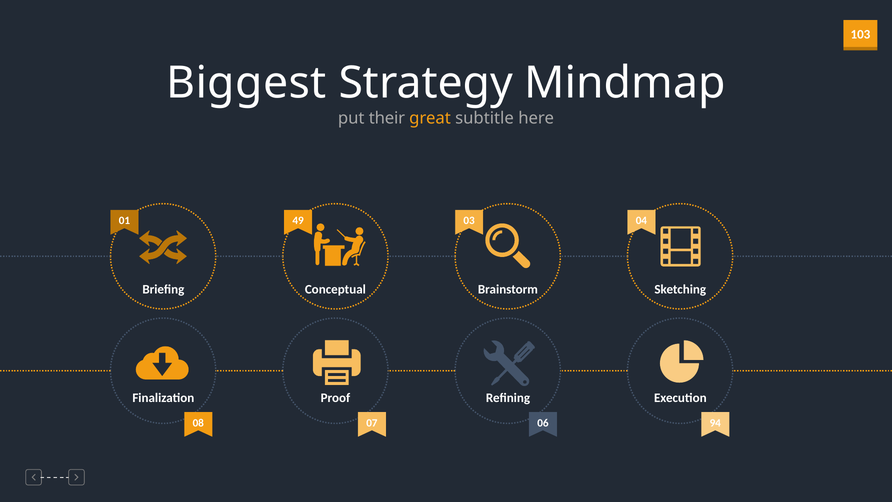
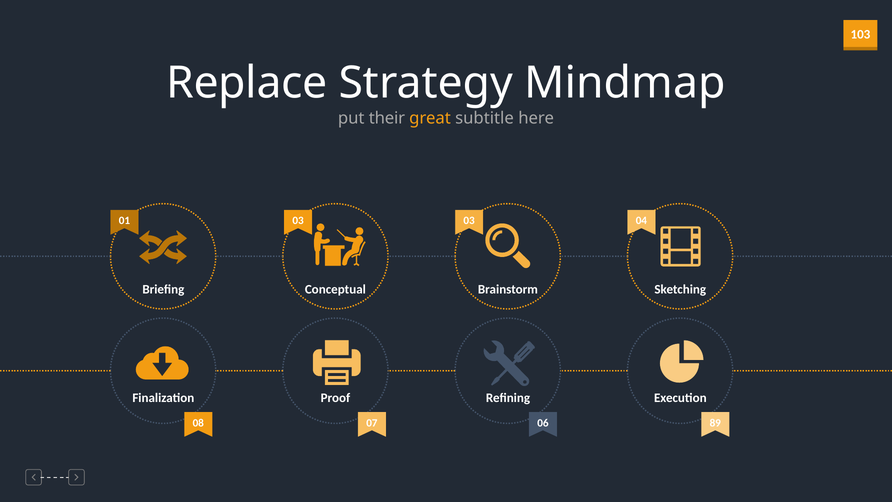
Biggest: Biggest -> Replace
01 49: 49 -> 03
94: 94 -> 89
